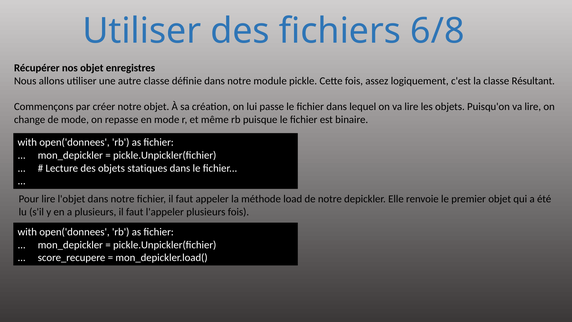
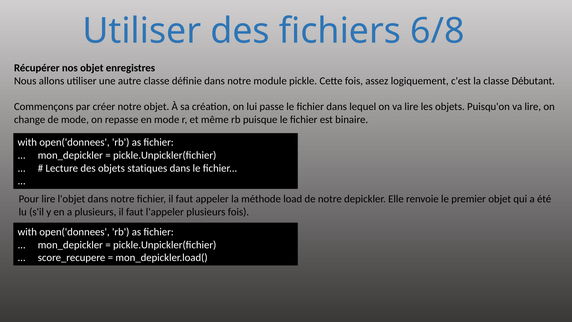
Résultant: Résultant -> Débutant
